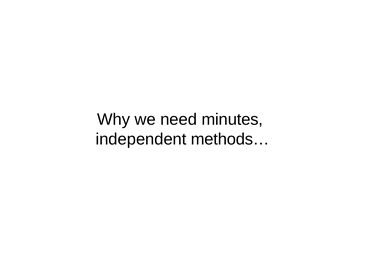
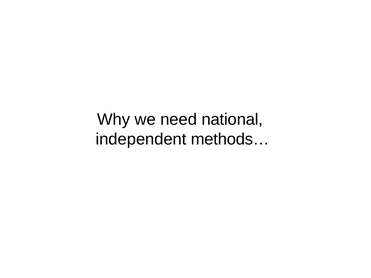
minutes: minutes -> national
